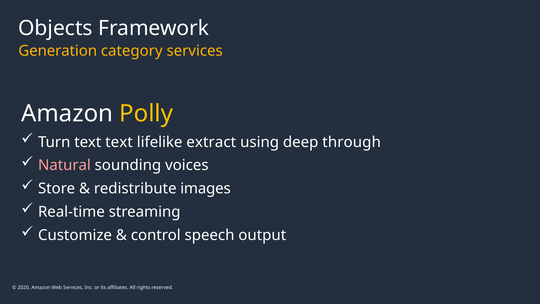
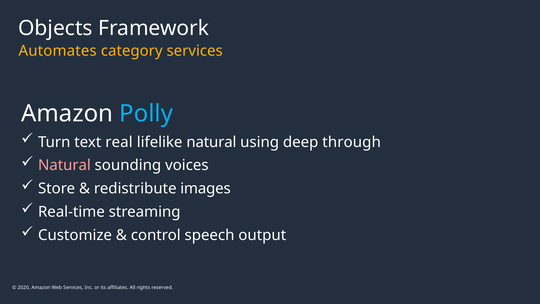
Generation: Generation -> Automates
Polly colour: yellow -> light blue
text text: text -> real
lifelike extract: extract -> natural
